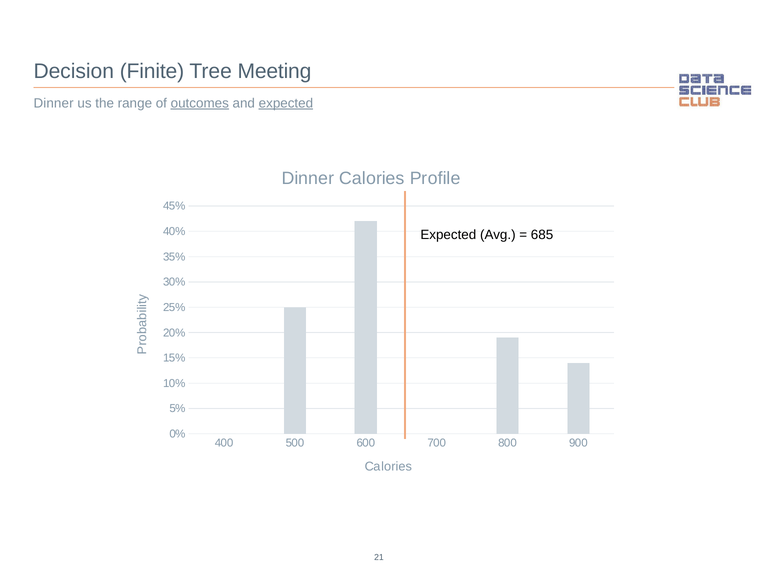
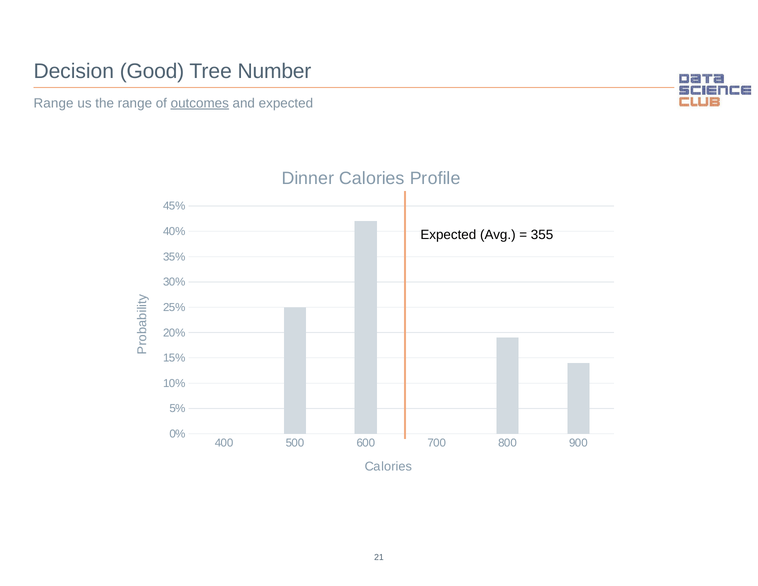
Finite: Finite -> Good
Meeting: Meeting -> Number
Dinner at (54, 103): Dinner -> Range
expected at (286, 103) underline: present -> none
685: 685 -> 355
